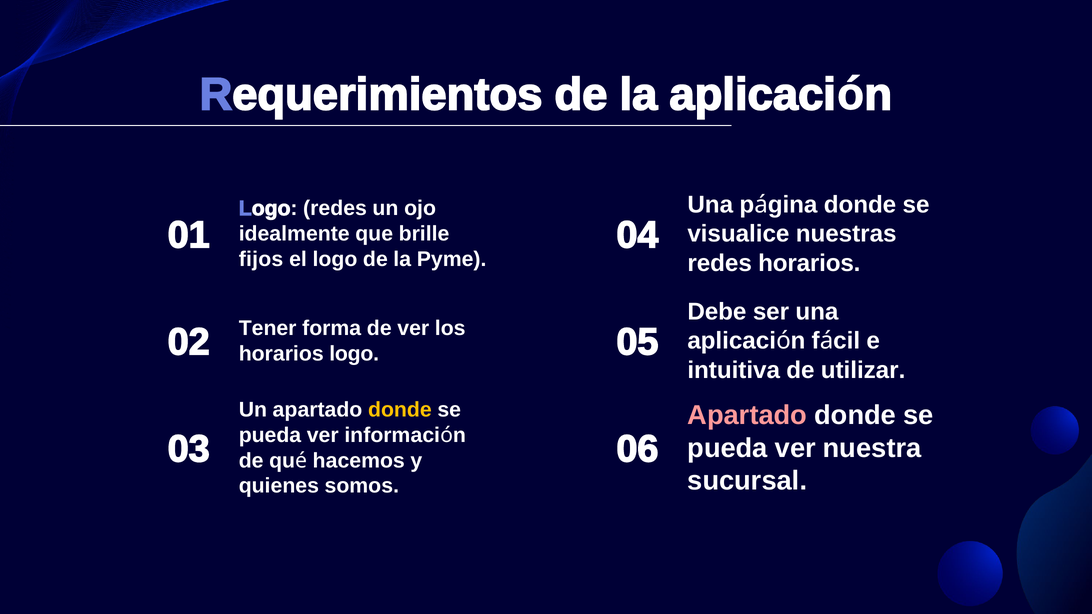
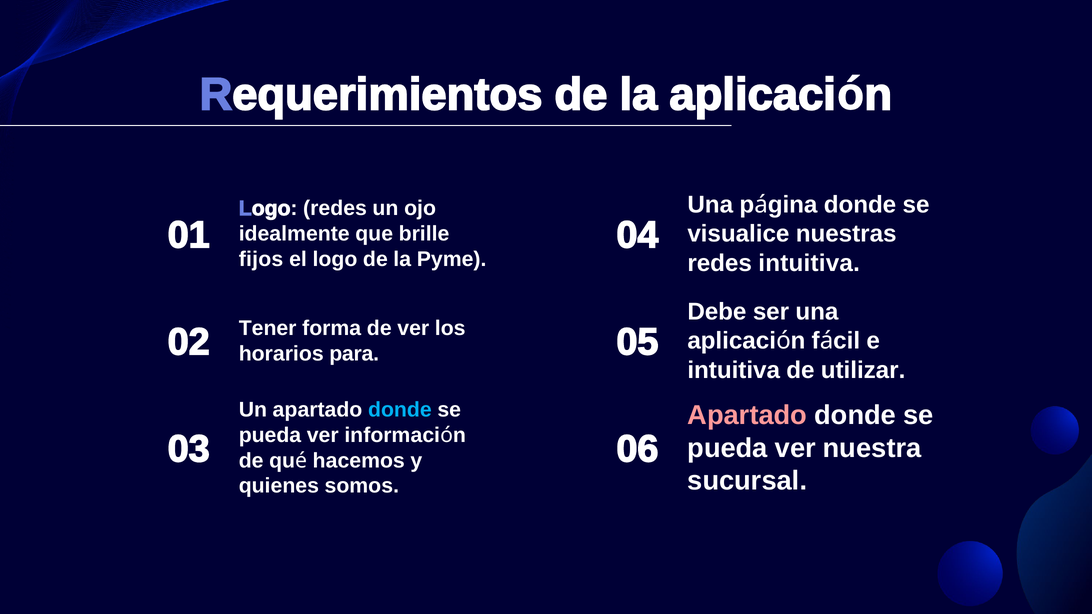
redes horarios: horarios -> intuitiva
horarios logo: logo -> para
donde at (400, 410) colour: yellow -> light blue
